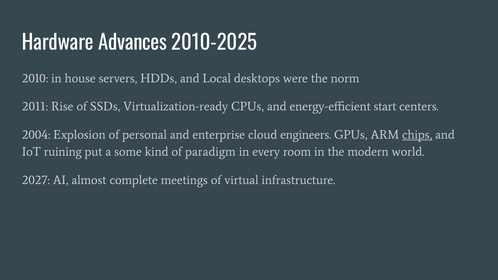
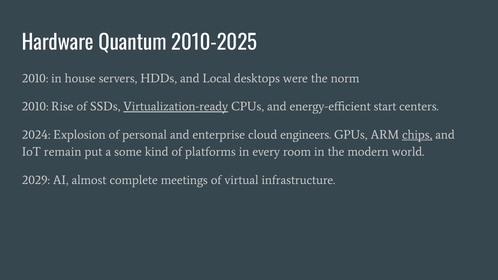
Advances: Advances -> Quantum
2011 at (35, 107): 2011 -> 2010
Virtualization-ready underline: none -> present
2004: 2004 -> 2024
ruining: ruining -> remain
paradigm: paradigm -> platforms
2027: 2027 -> 2029
